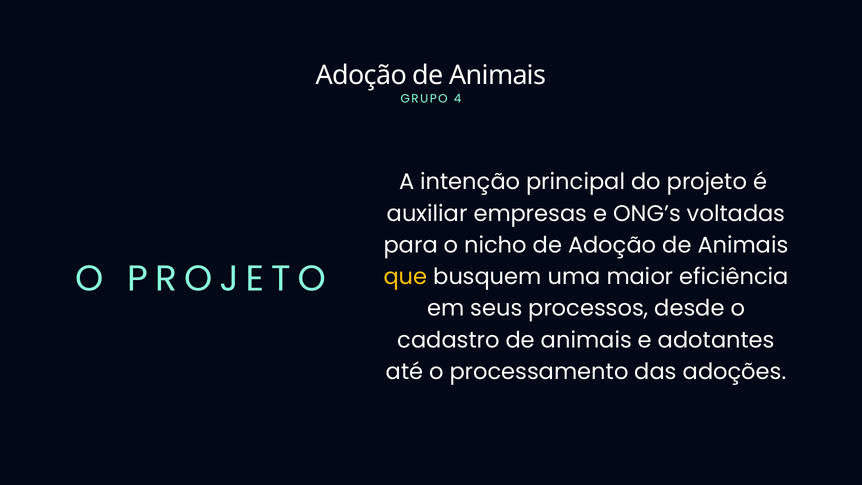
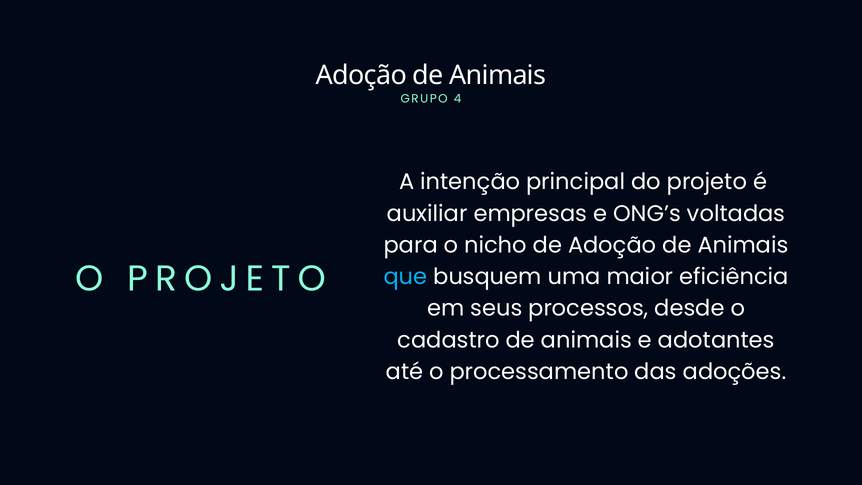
que colour: yellow -> light blue
